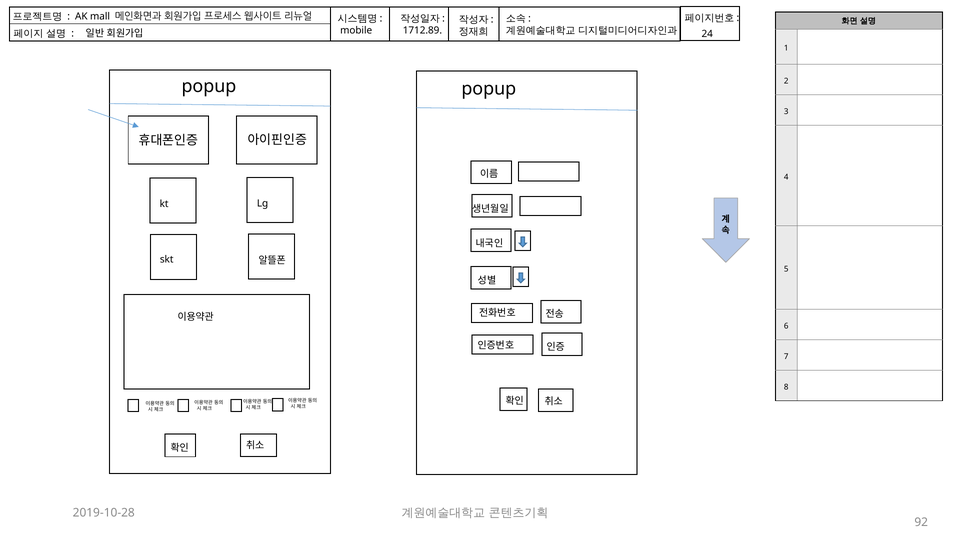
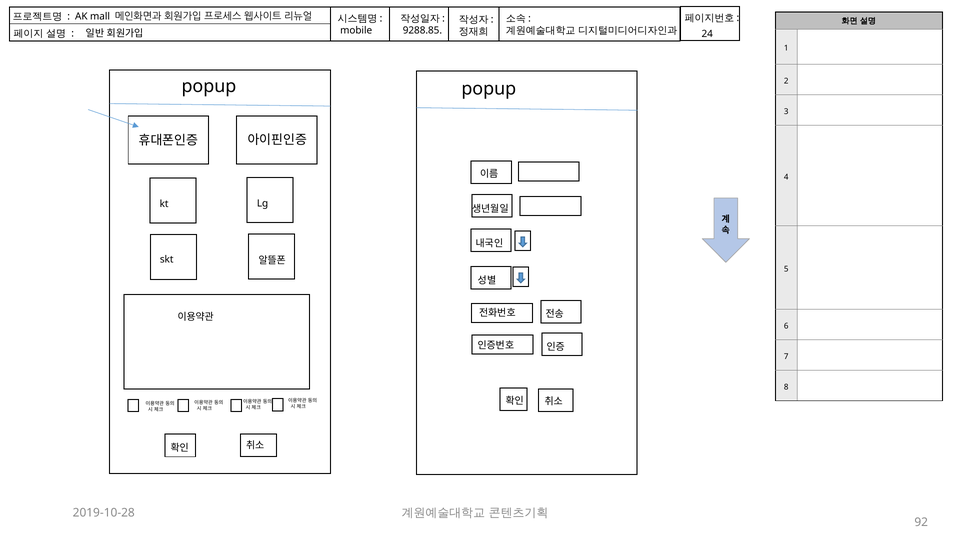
1712.89: 1712.89 -> 9288.85
